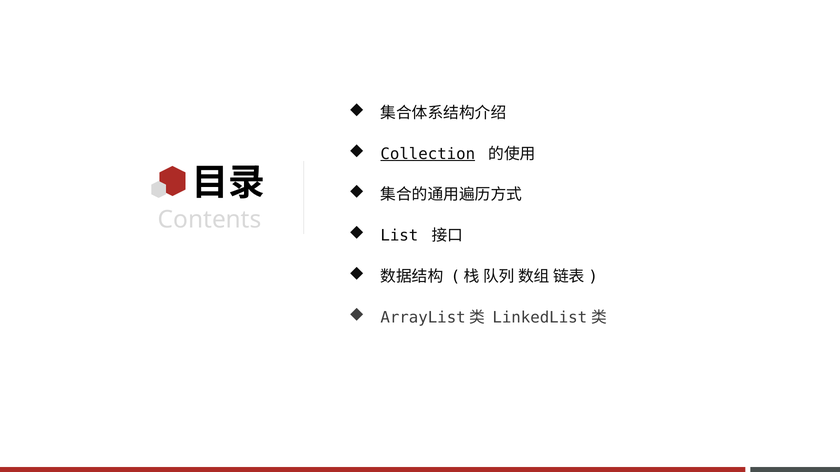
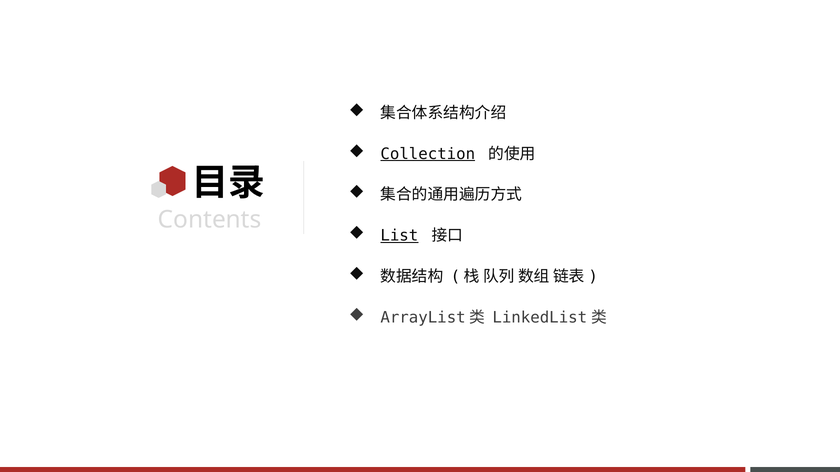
List underline: none -> present
